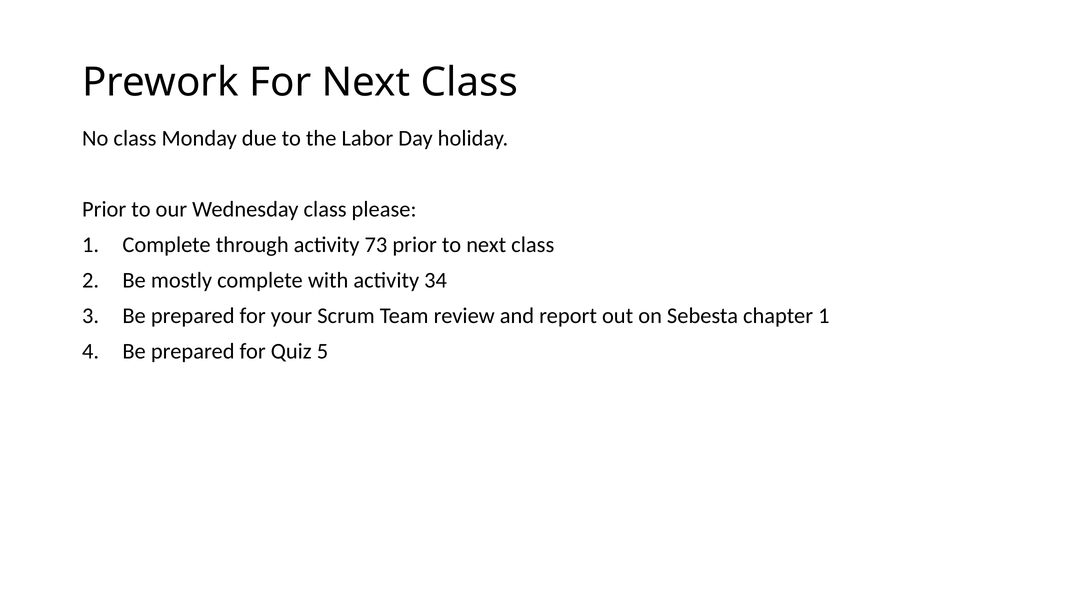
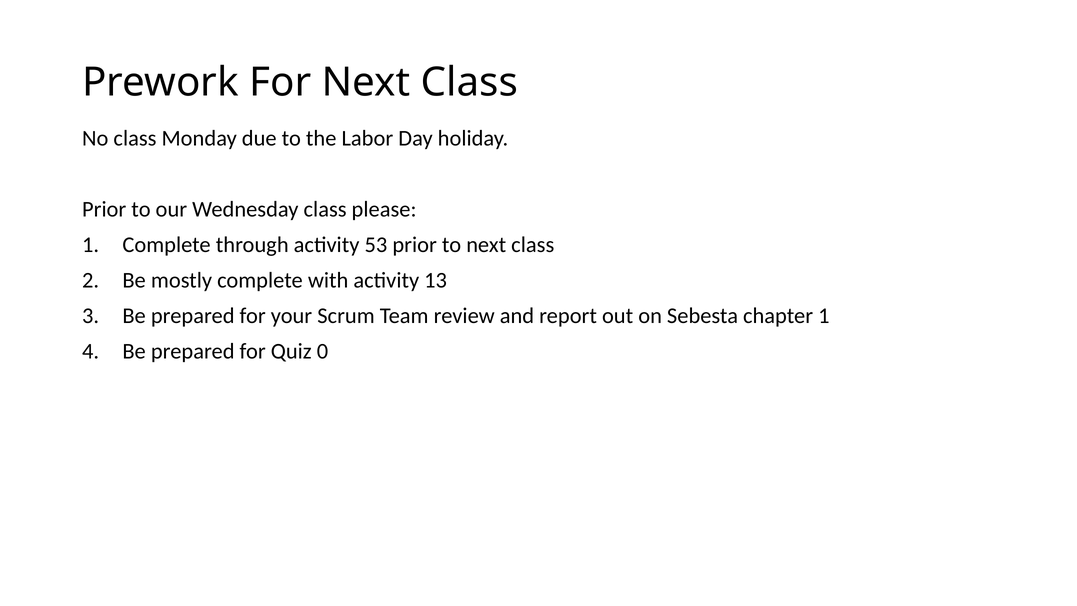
73: 73 -> 53
34: 34 -> 13
5: 5 -> 0
